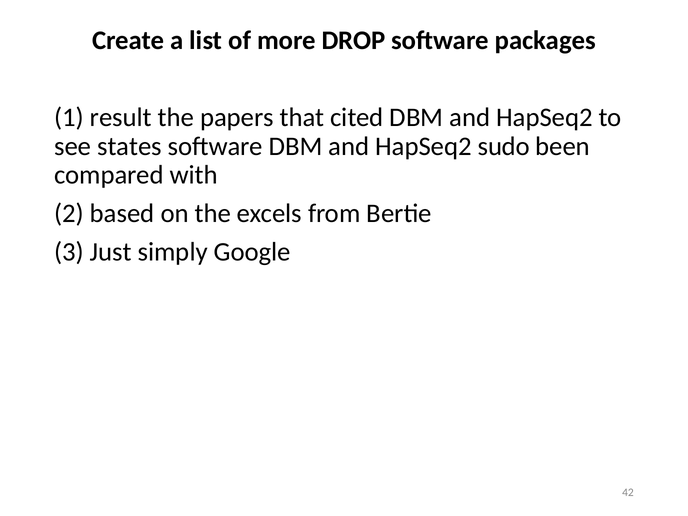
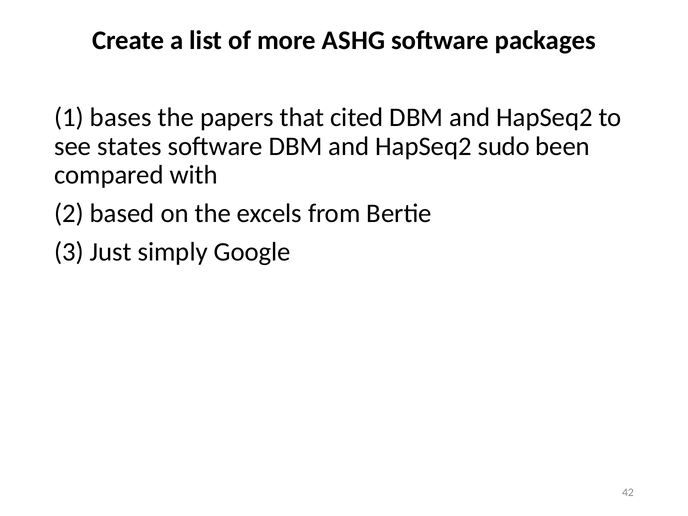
DROP: DROP -> ASHG
result: result -> bases
